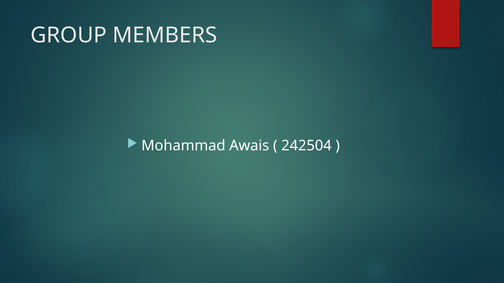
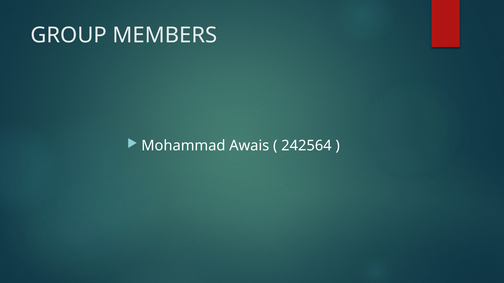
242504: 242504 -> 242564
